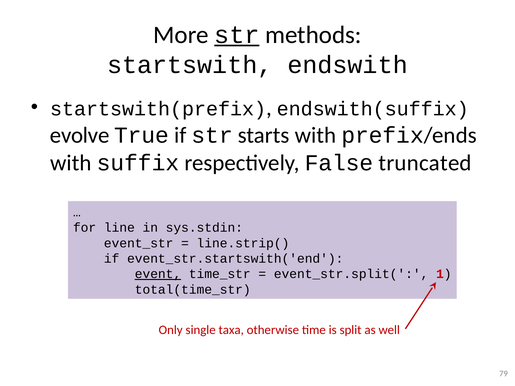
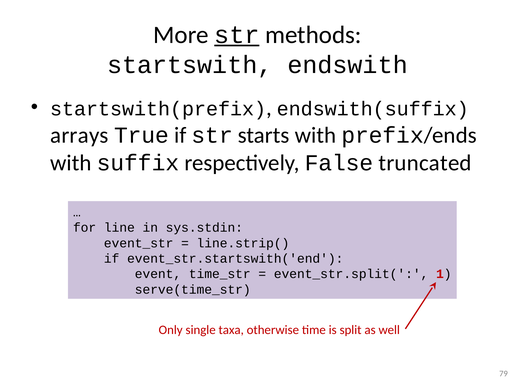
evolve: evolve -> arrays
event underline: present -> none
total(time_str: total(time_str -> serve(time_str
